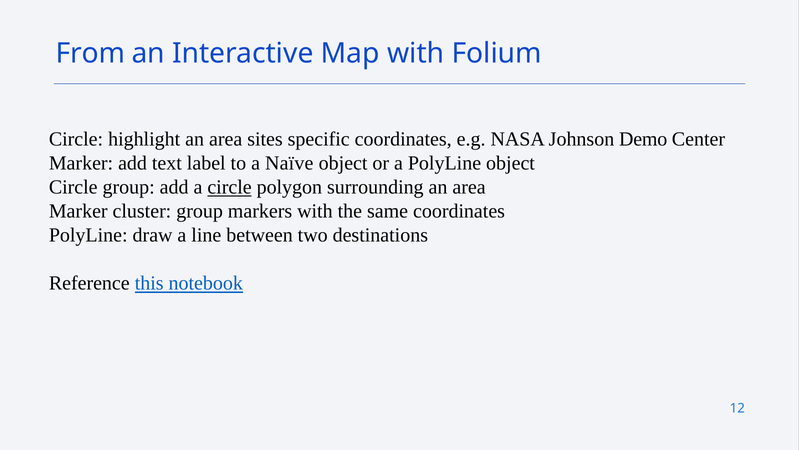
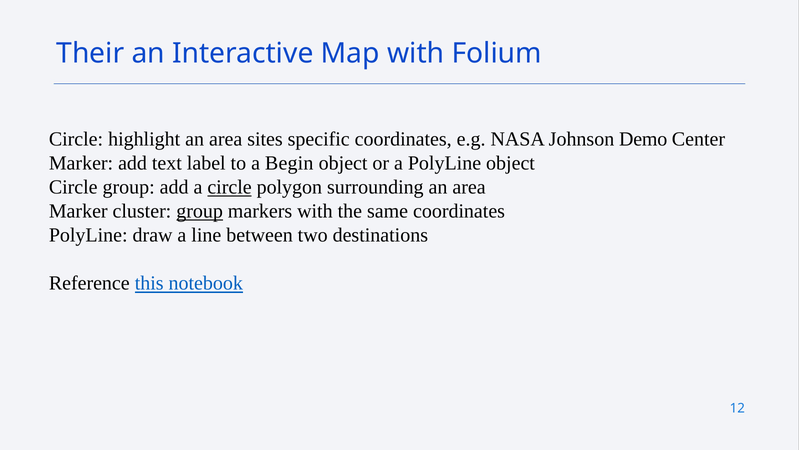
From: From -> Their
Naïve: Naïve -> Begin
group at (200, 211) underline: none -> present
